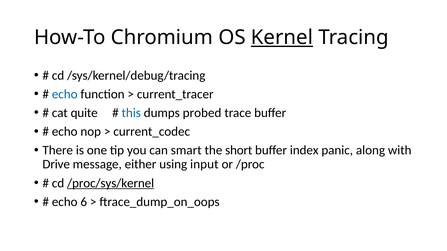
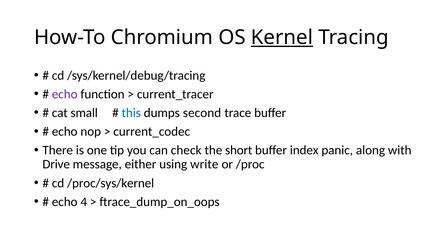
echo at (65, 94) colour: blue -> purple
quite: quite -> small
probed: probed -> second
smart: smart -> check
input: input -> write
/proc/sys/kernel underline: present -> none
6: 6 -> 4
